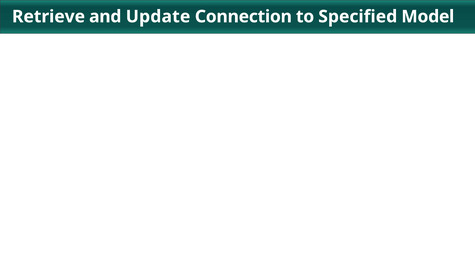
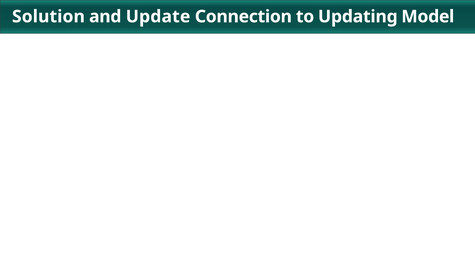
Retrieve: Retrieve -> Solution
Specified: Specified -> Updating
